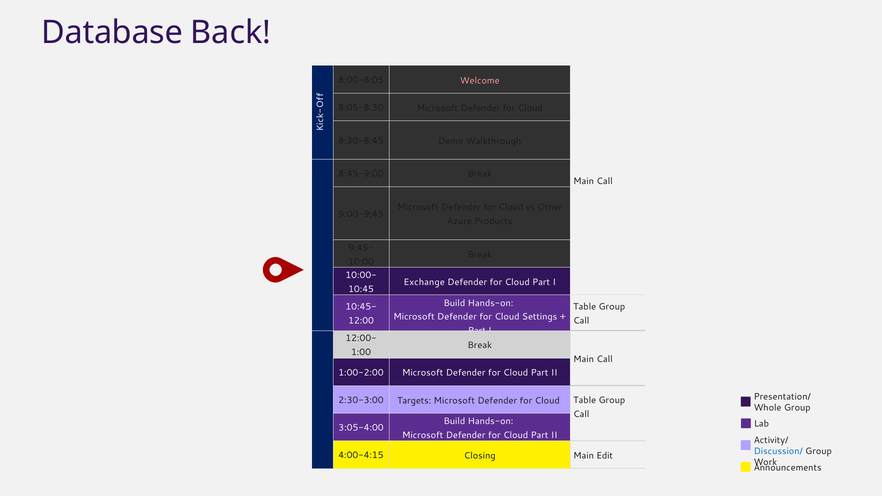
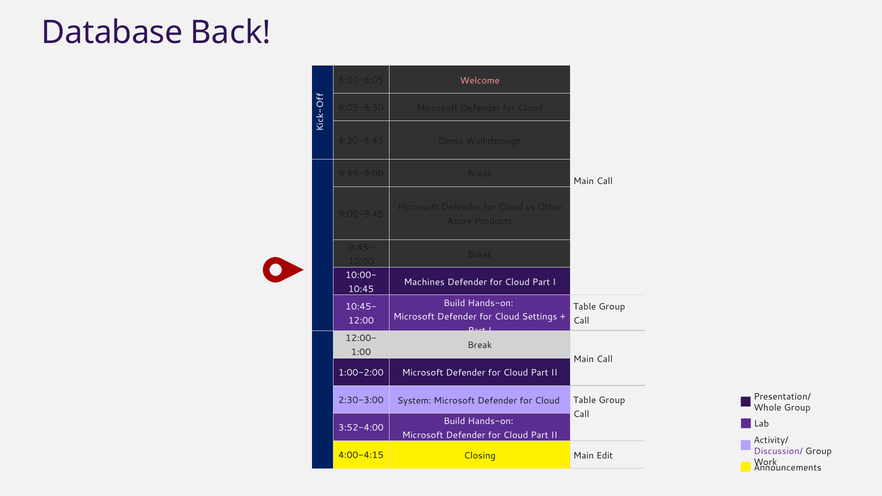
Exchange: Exchange -> Machines
Targets: Targets -> System
3:05-4:00: 3:05-4:00 -> 3:52-4:00
Discussion/ colour: blue -> purple
